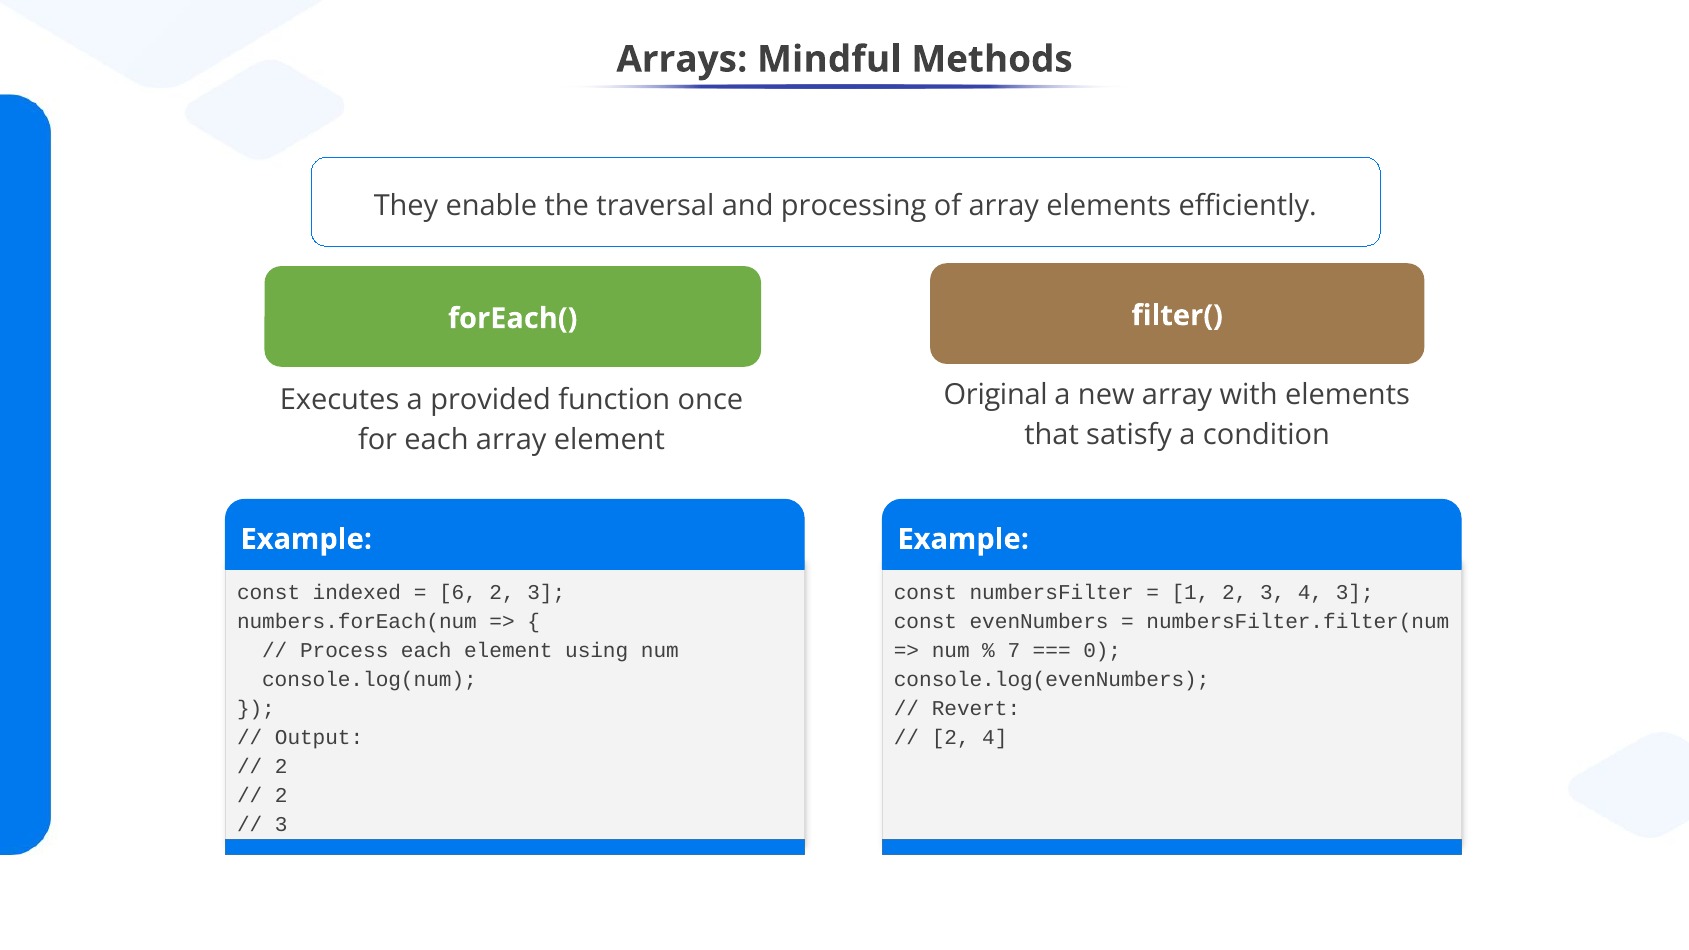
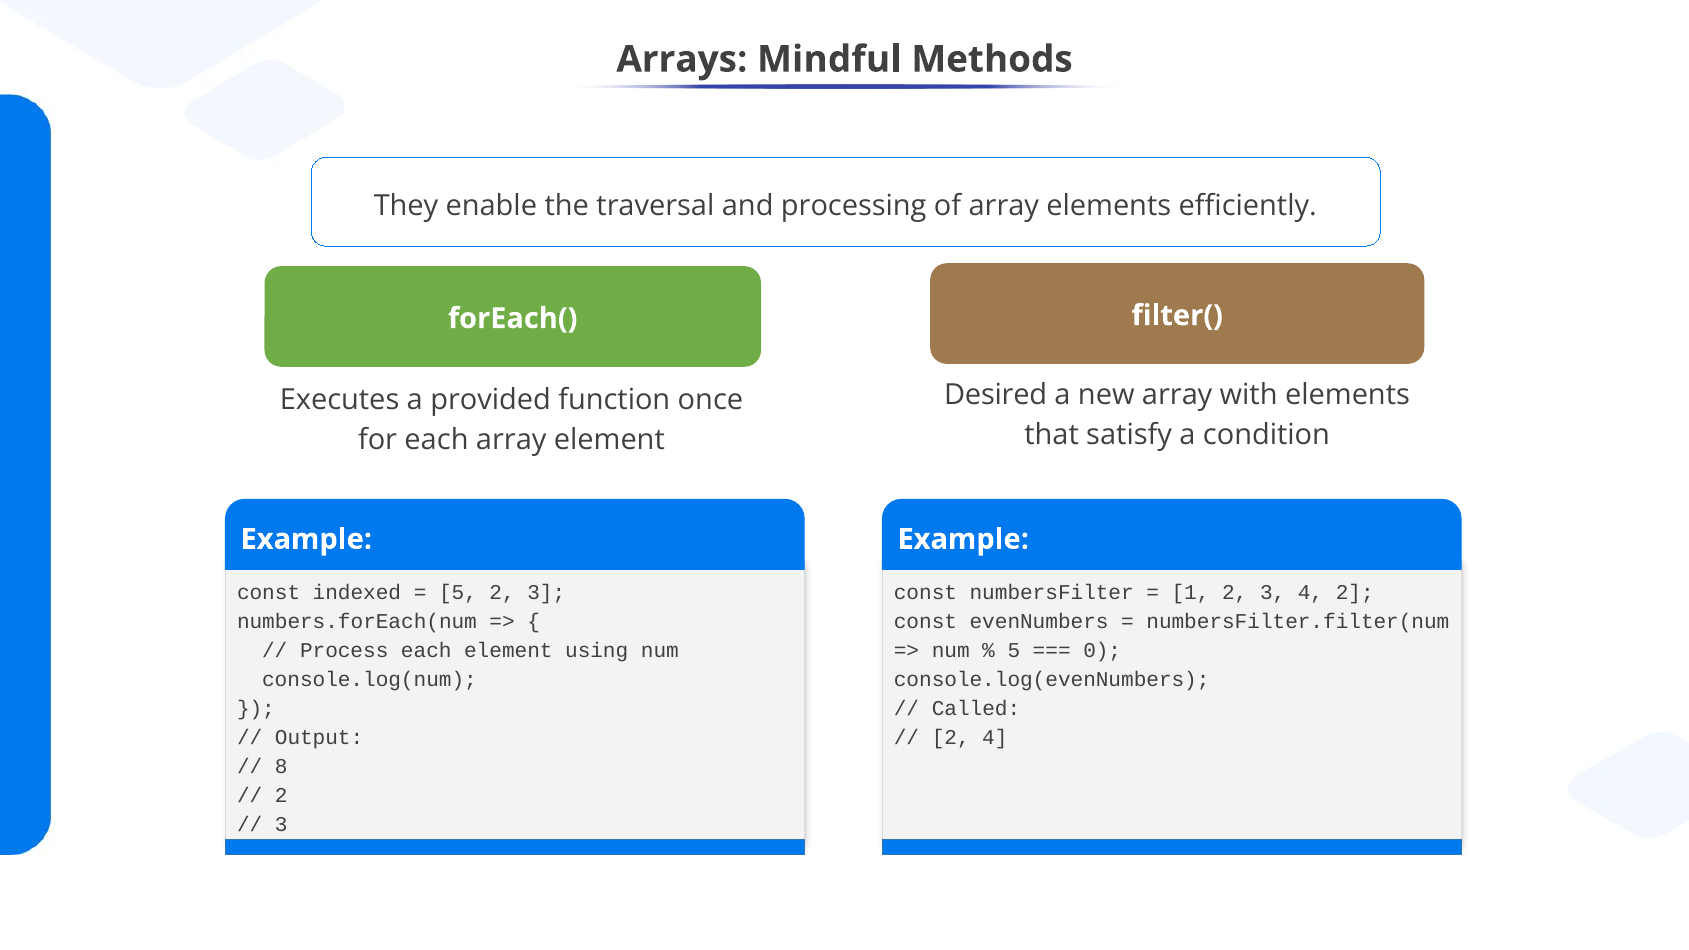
Original: Original -> Desired
6 at (458, 592): 6 -> 5
4 3: 3 -> 2
7 at (1014, 650): 7 -> 5
Revert: Revert -> Called
2 at (281, 767): 2 -> 8
